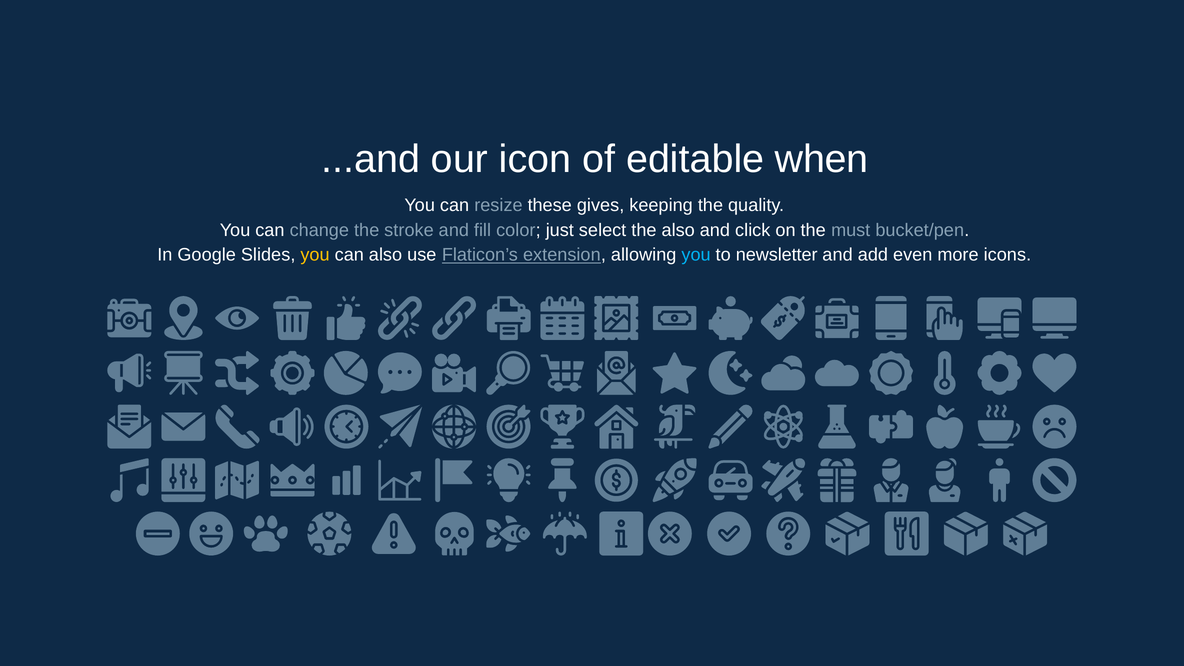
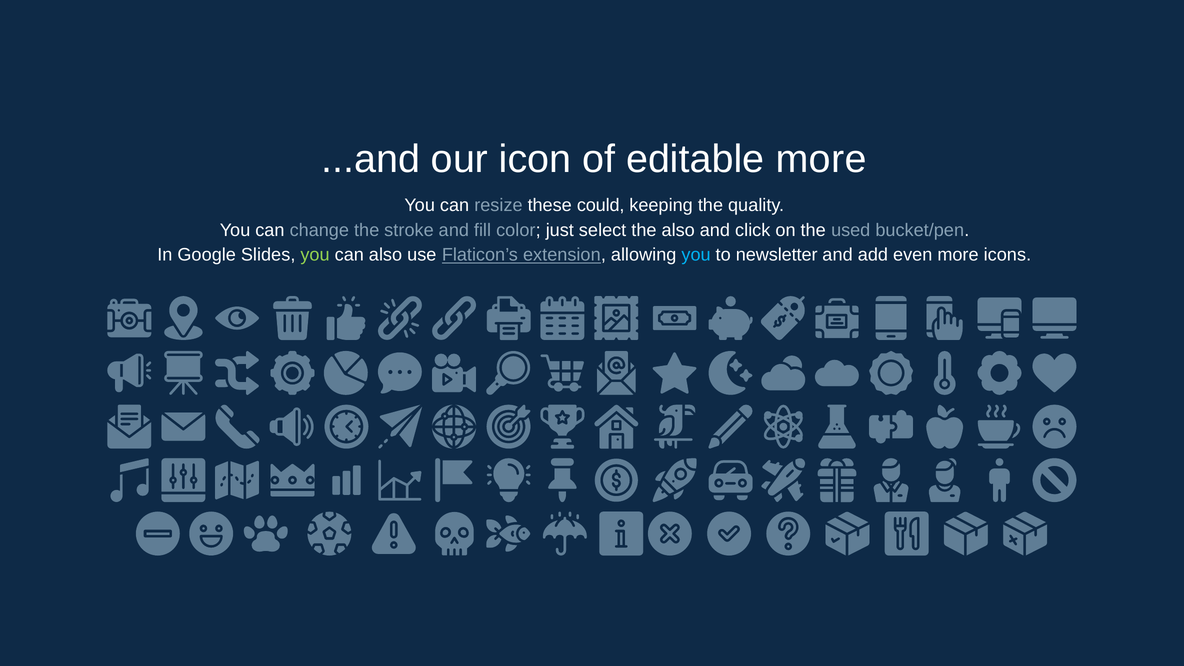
editable when: when -> more
gives: gives -> could
must: must -> used
you at (315, 255) colour: yellow -> light green
